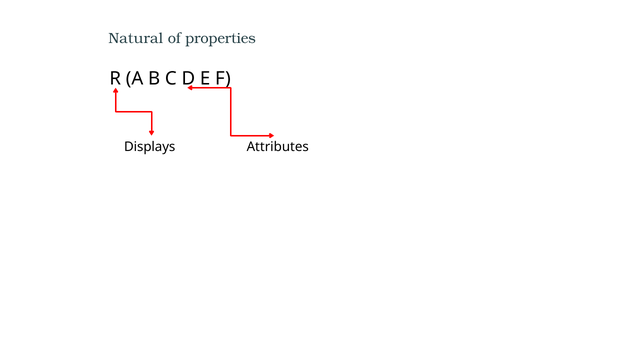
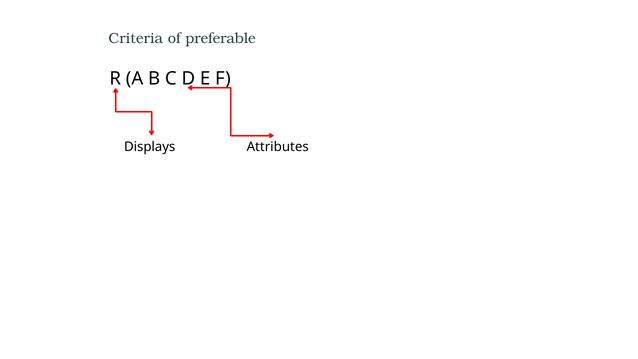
Natural: Natural -> Criteria
properties: properties -> preferable
